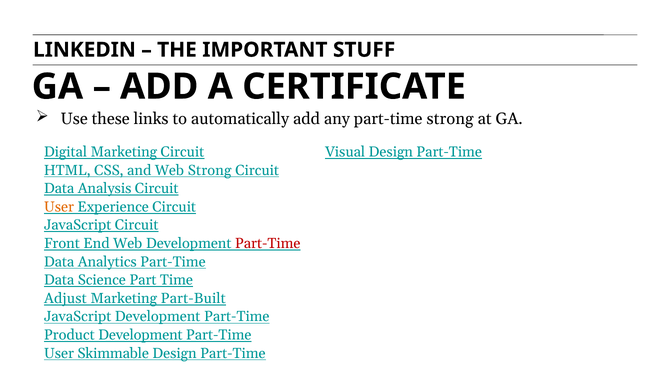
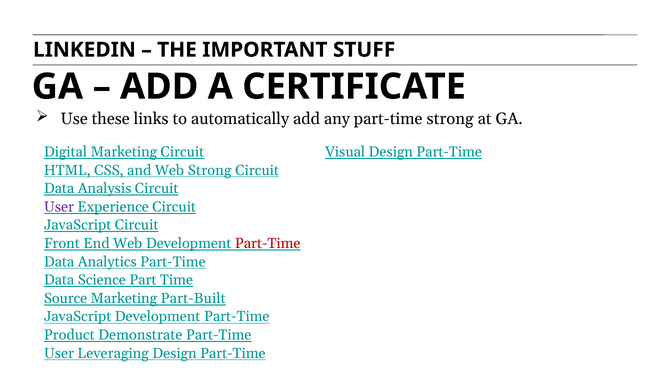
User at (59, 207) colour: orange -> purple
Adjust: Adjust -> Source
Product Development: Development -> Demonstrate
Skimmable: Skimmable -> Leveraging
